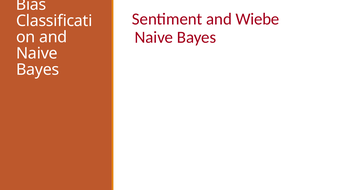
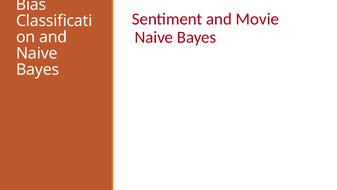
Wiebe: Wiebe -> Movie
